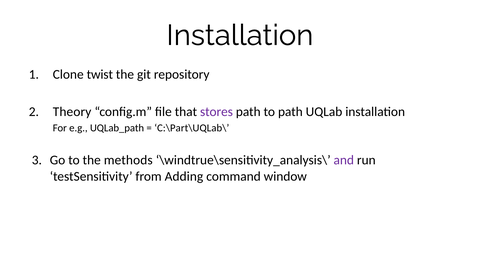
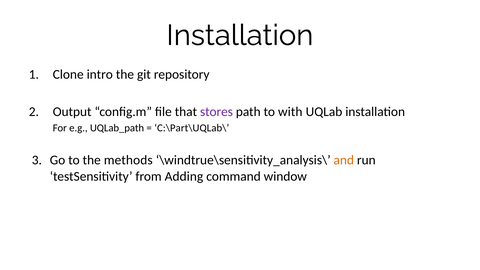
twist: twist -> intro
Theory: Theory -> Output
to path: path -> with
and colour: purple -> orange
